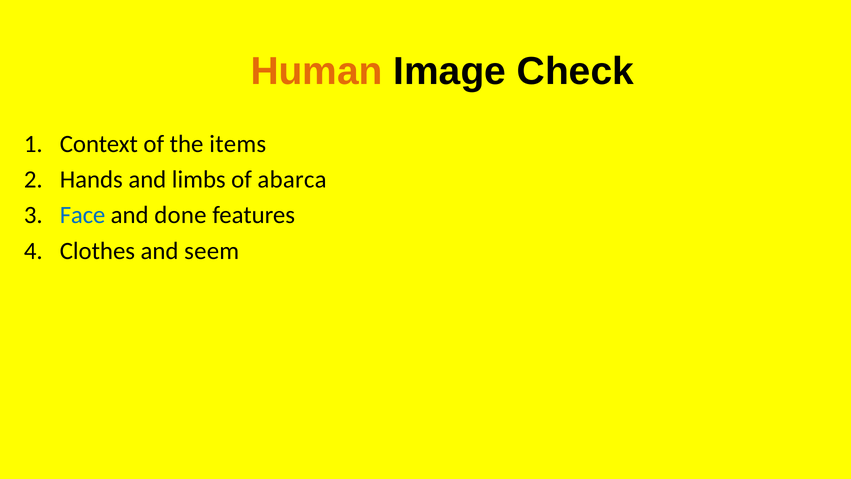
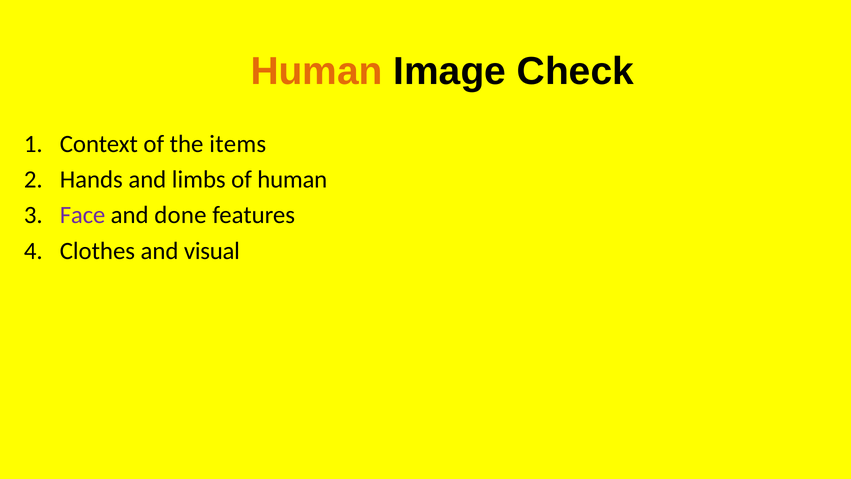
of abarca: abarca -> human
Face colour: blue -> purple
seem: seem -> visual
